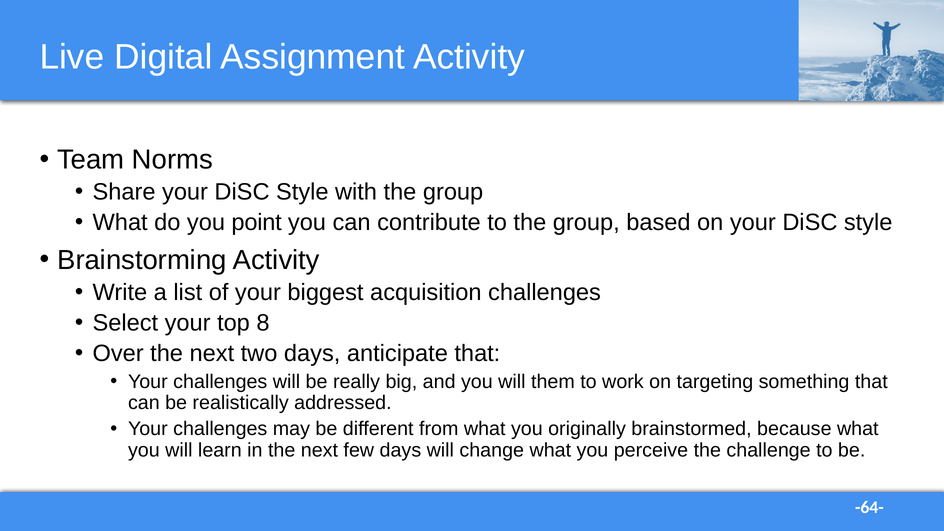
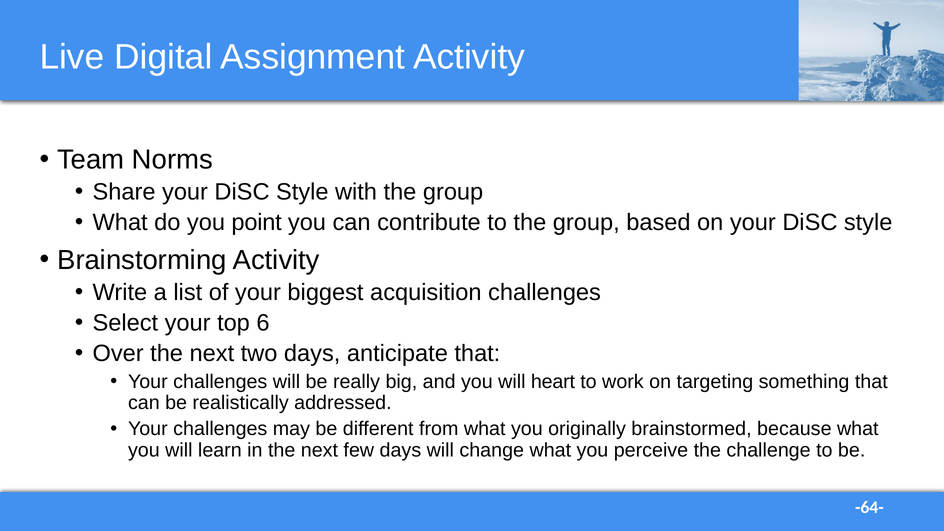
8: 8 -> 6
them: them -> heart
